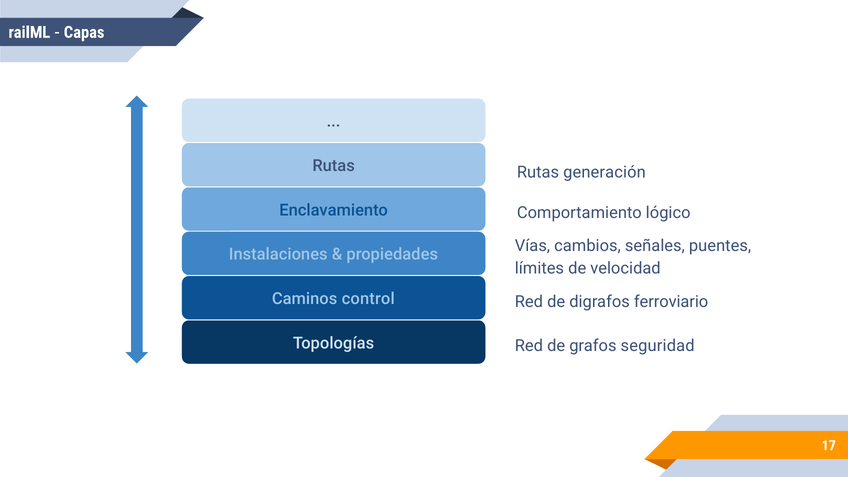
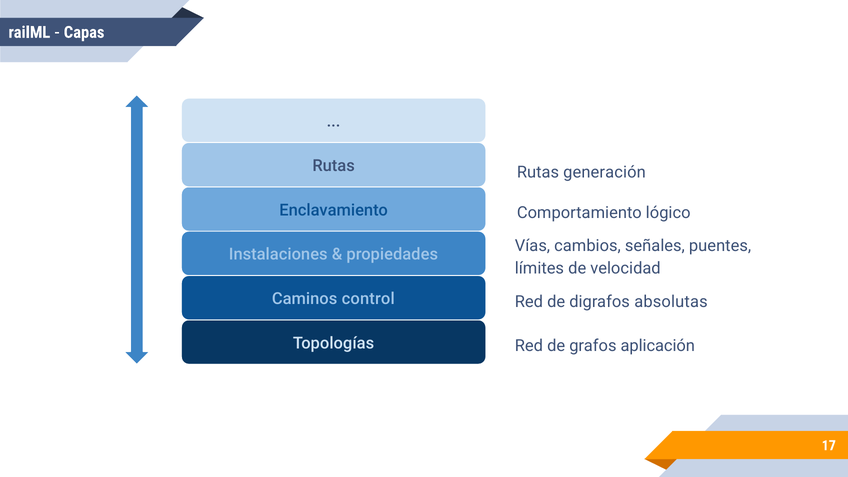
ferroviario: ferroviario -> absolutas
seguridad: seguridad -> aplicación
